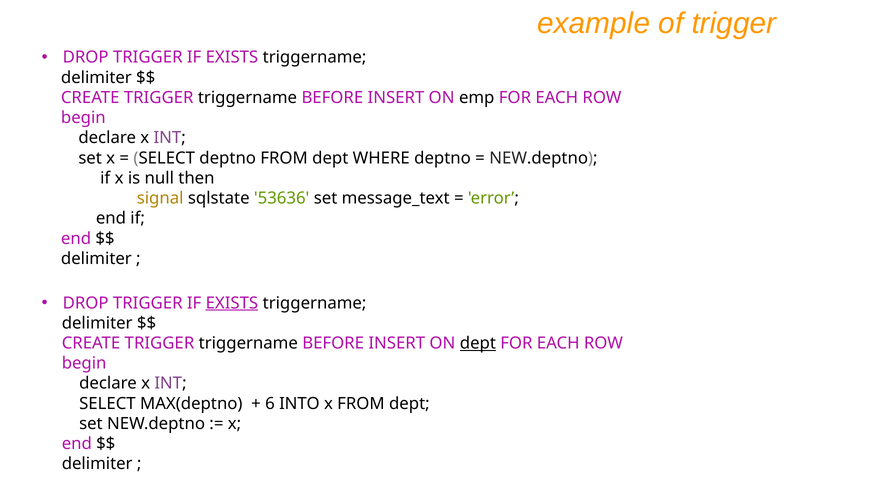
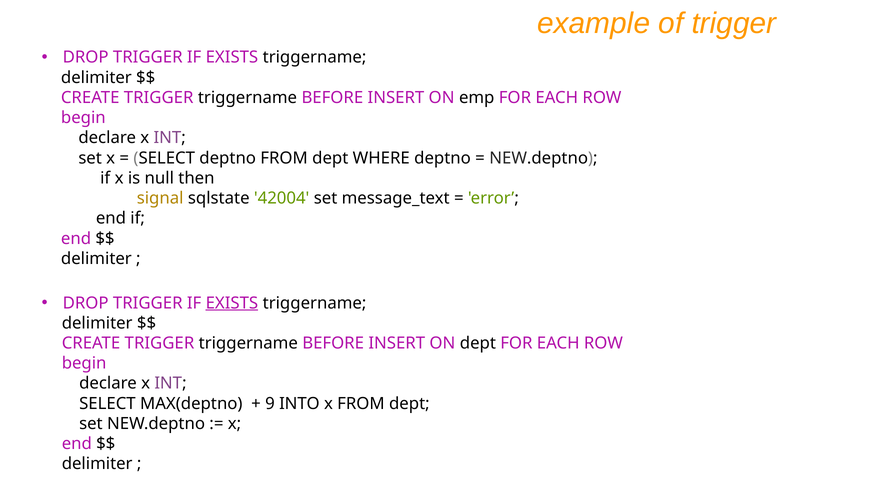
53636: 53636 -> 42004
dept at (478, 344) underline: present -> none
6: 6 -> 9
